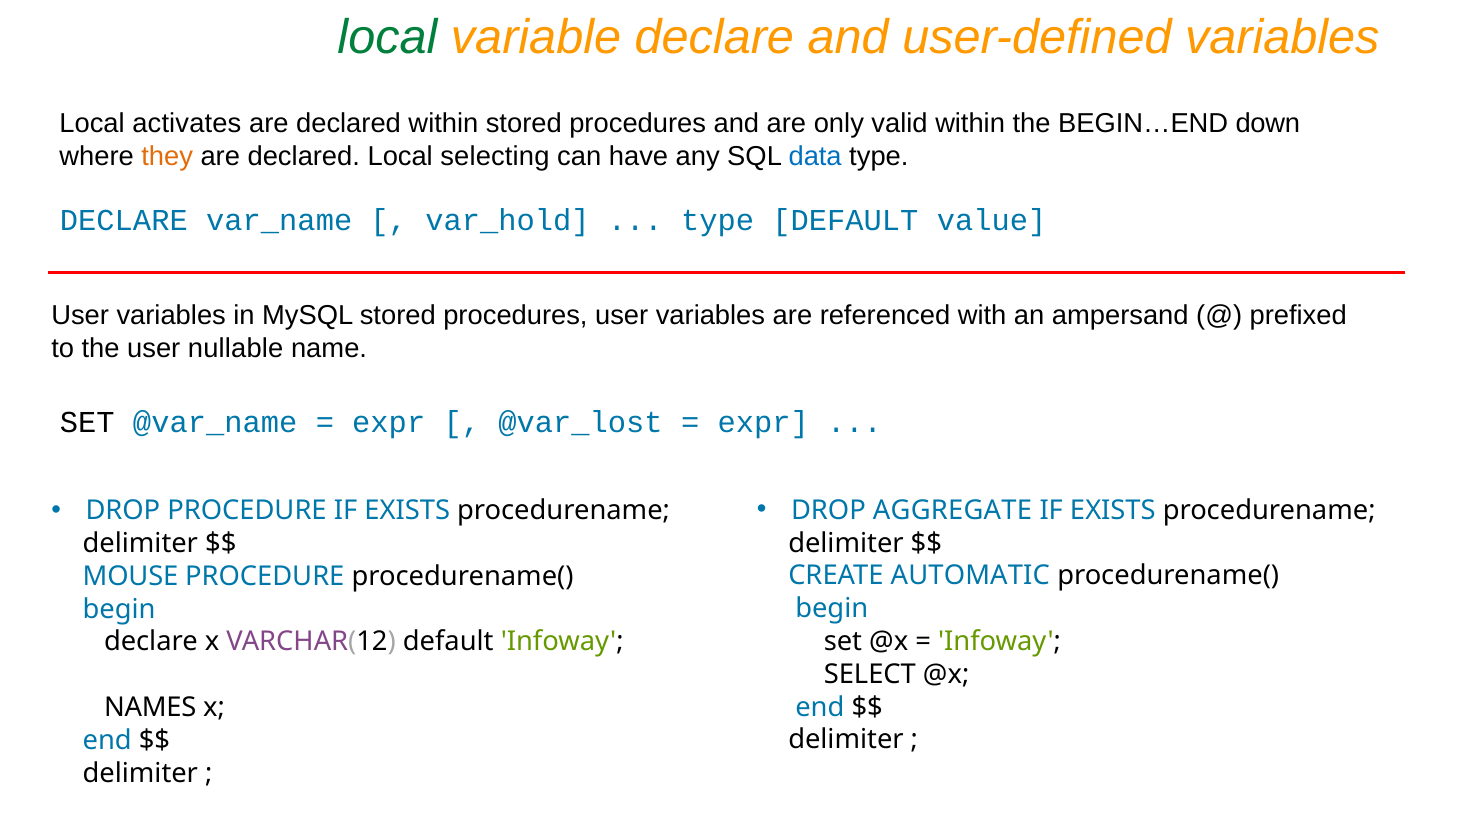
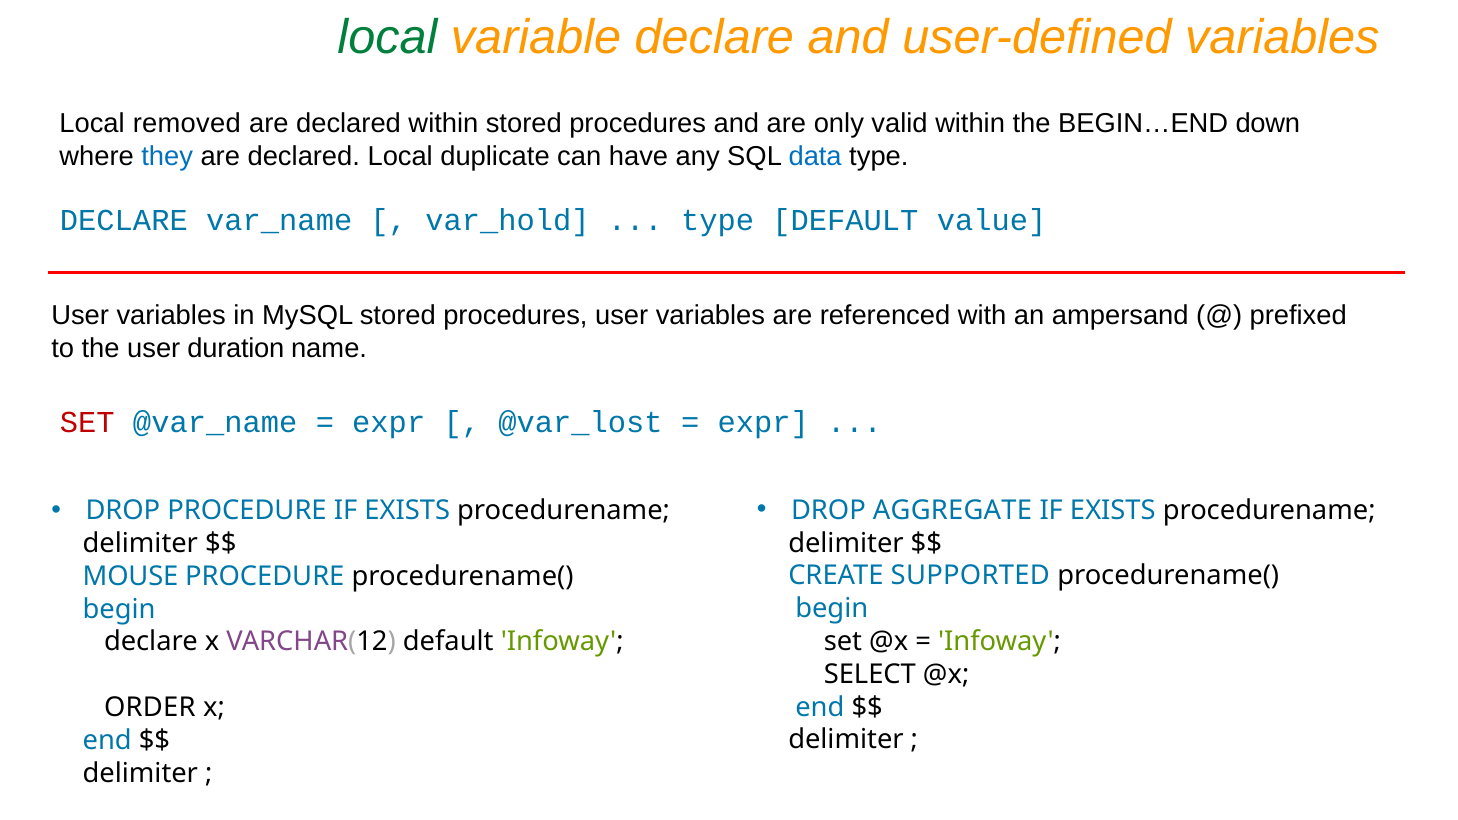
activates: activates -> removed
they colour: orange -> blue
selecting: selecting -> duplicate
nullable: nullable -> duration
SET at (87, 422) colour: black -> red
AUTOMATIC: AUTOMATIC -> SUPPORTED
NAMES: NAMES -> ORDER
